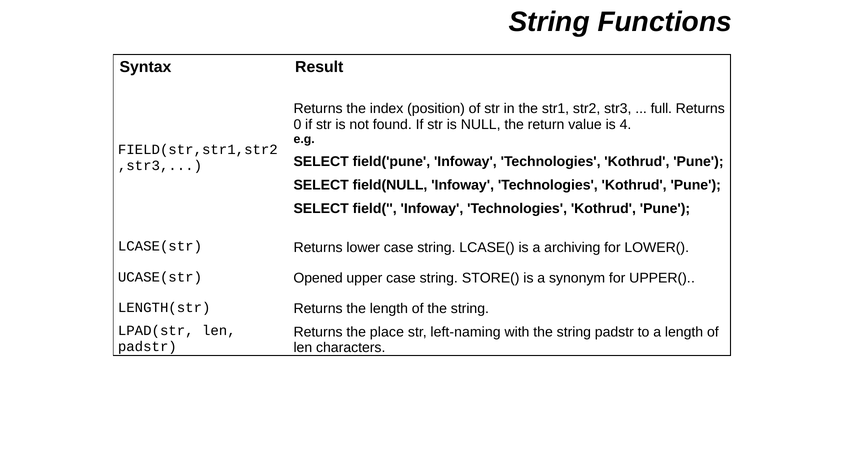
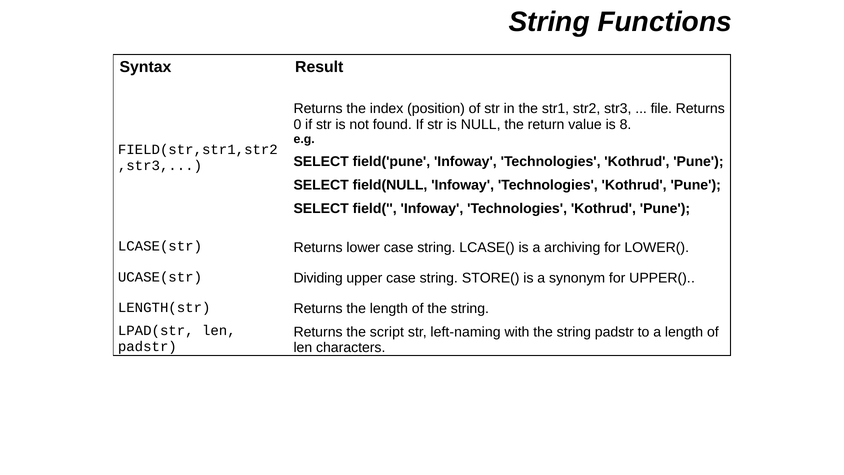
full: full -> file
4: 4 -> 8
Opened: Opened -> Dividing
place: place -> script
